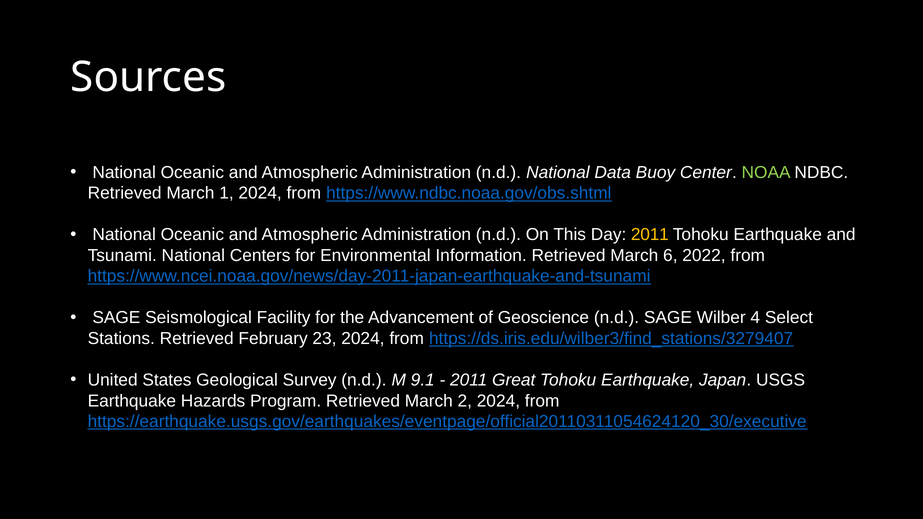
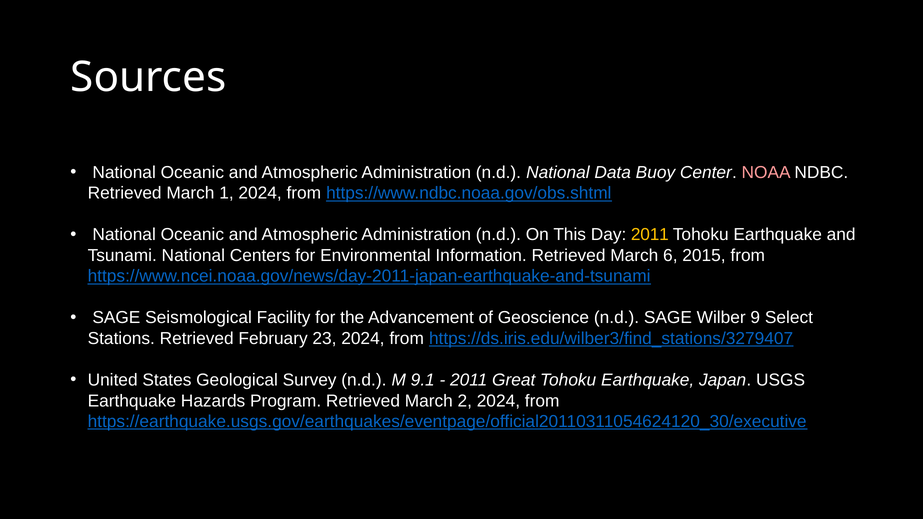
NOAA colour: light green -> pink
2022: 2022 -> 2015
4: 4 -> 9
